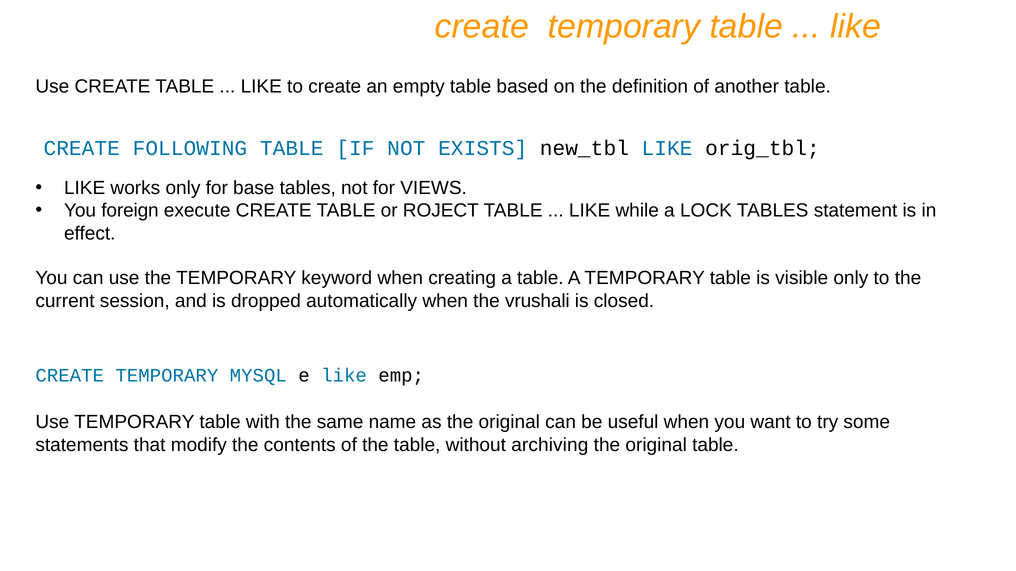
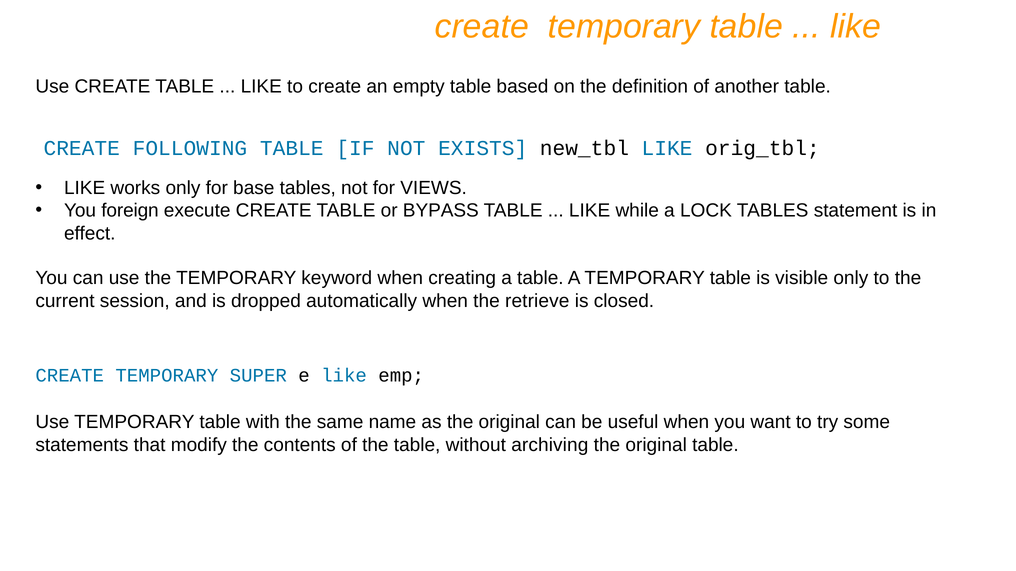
ROJECT: ROJECT -> BYPASS
vrushali: vrushali -> retrieve
MYSQL: MYSQL -> SUPER
